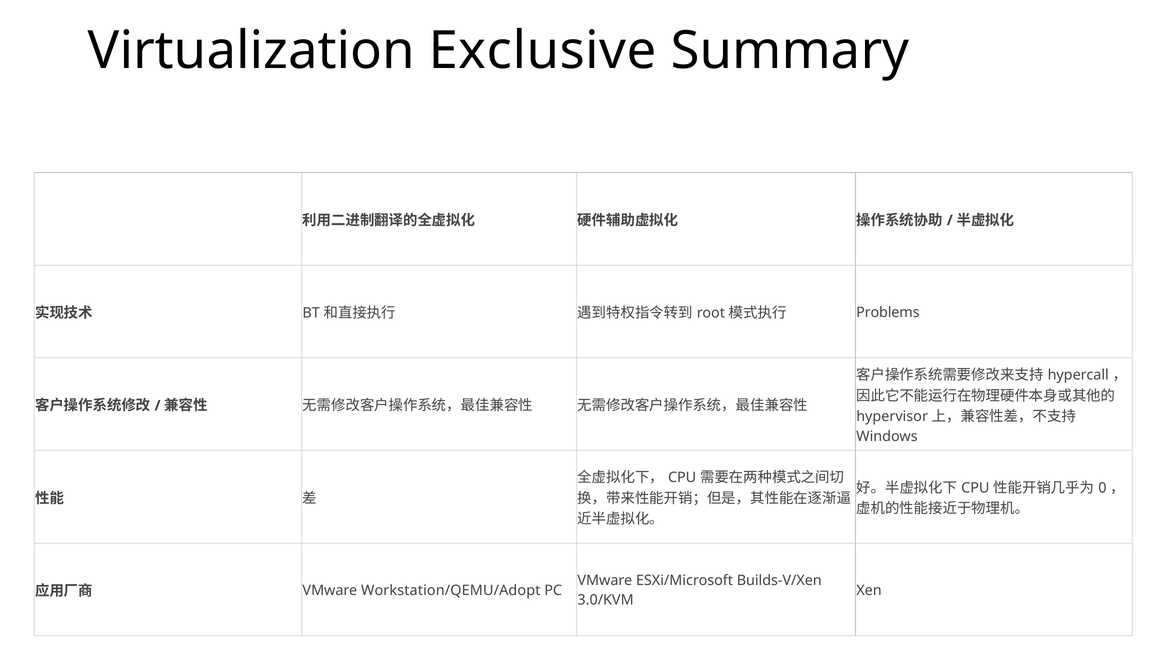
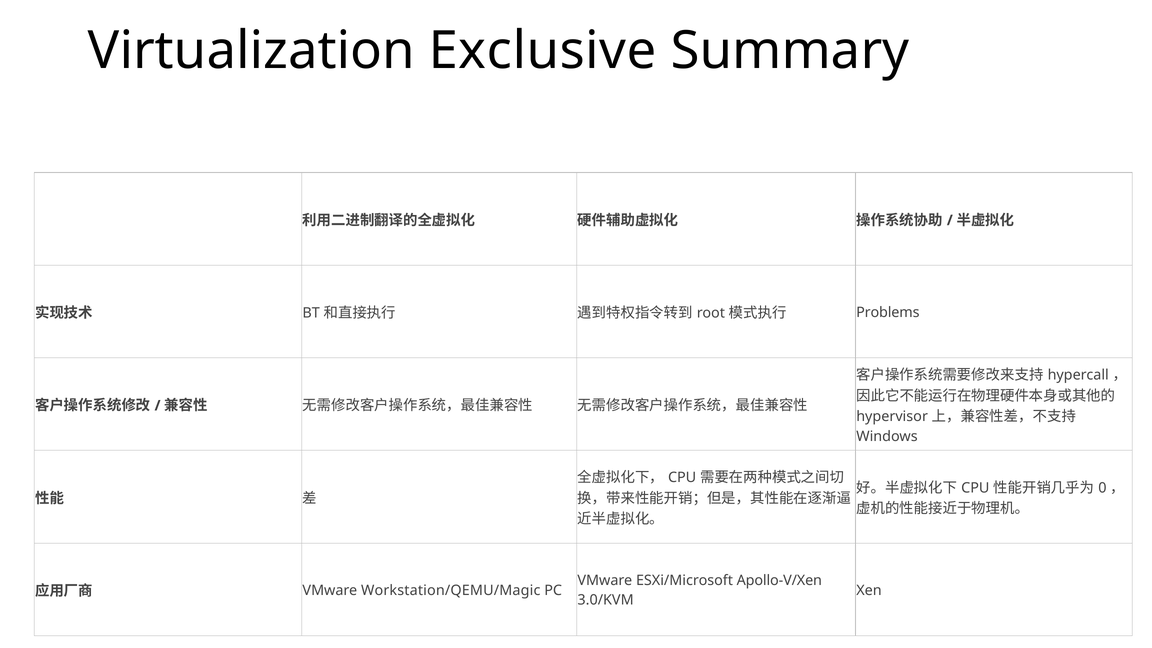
Builds-V/Xen: Builds-V/Xen -> Apollo-V/Xen
Workstation/QEMU/Adopt: Workstation/QEMU/Adopt -> Workstation/QEMU/Magic
